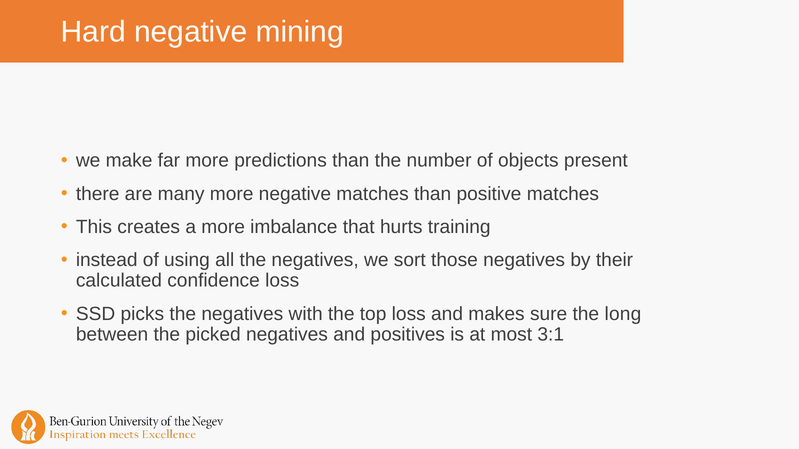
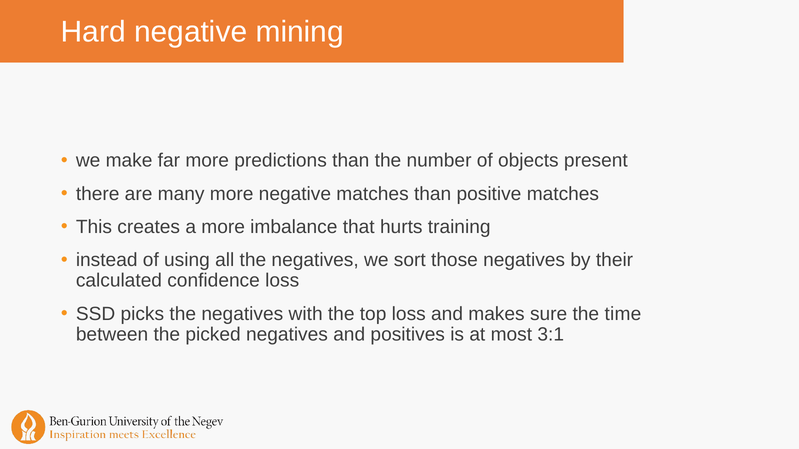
long: long -> time
